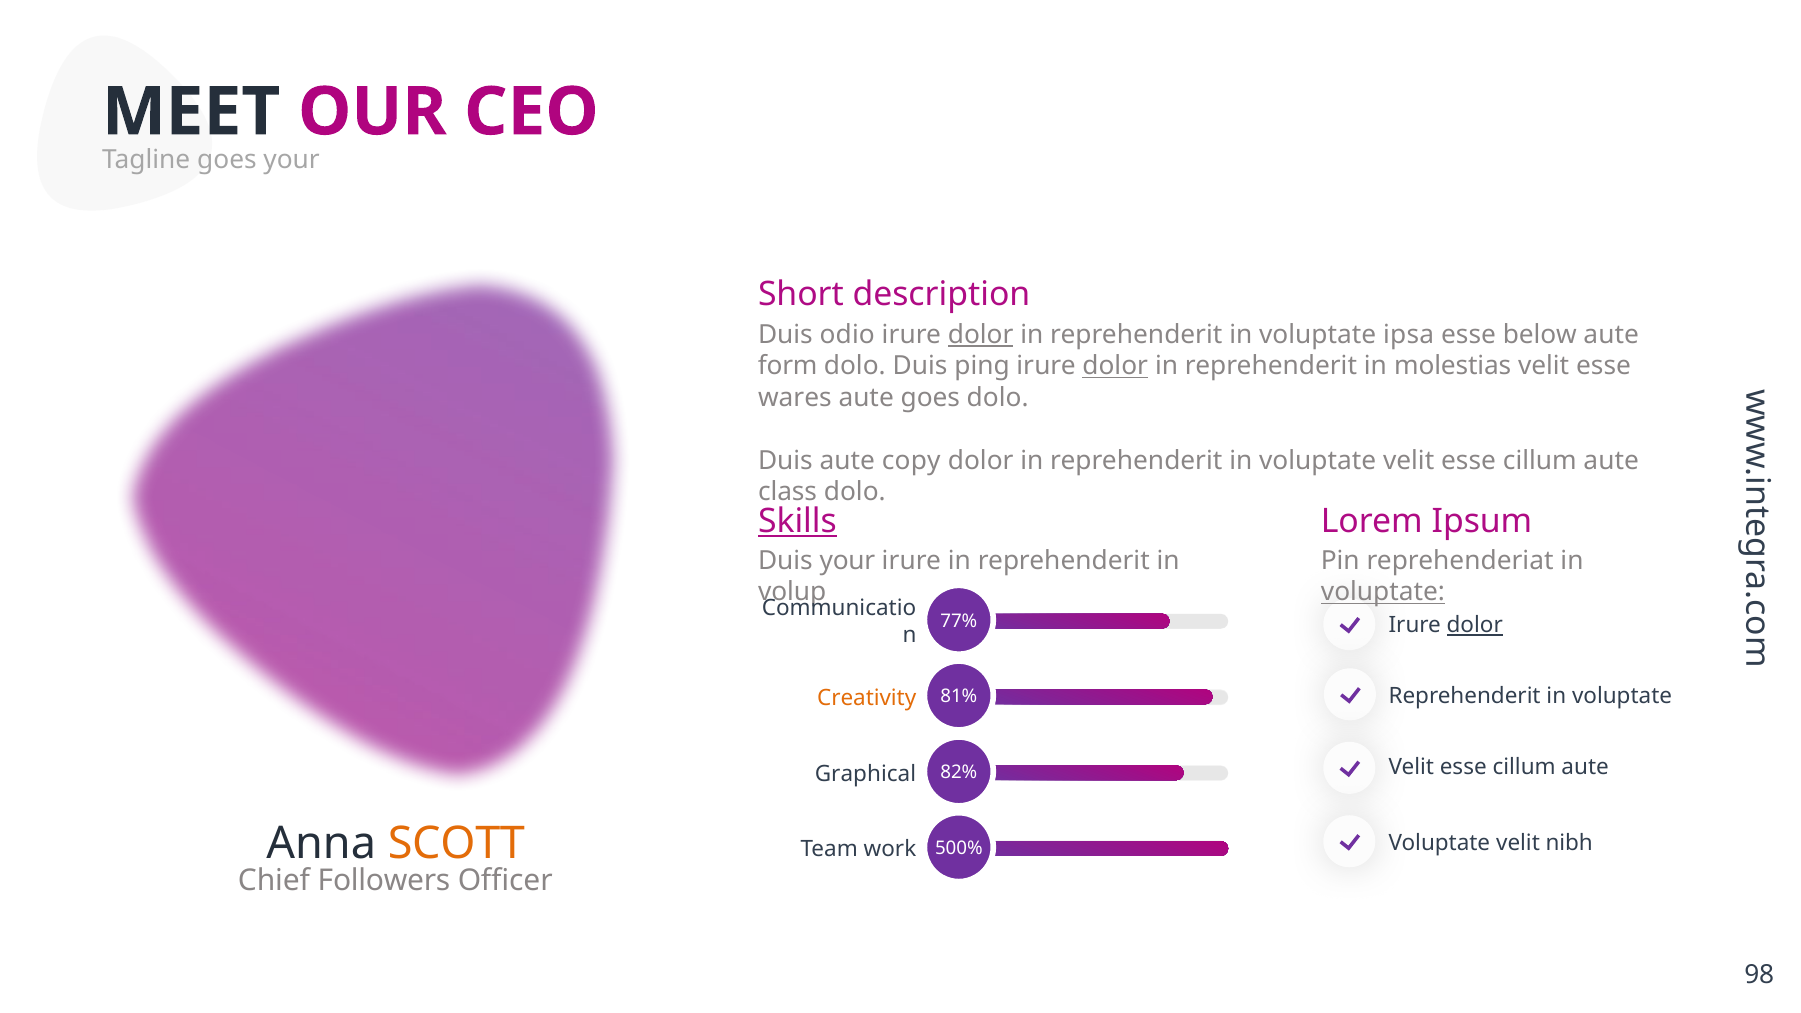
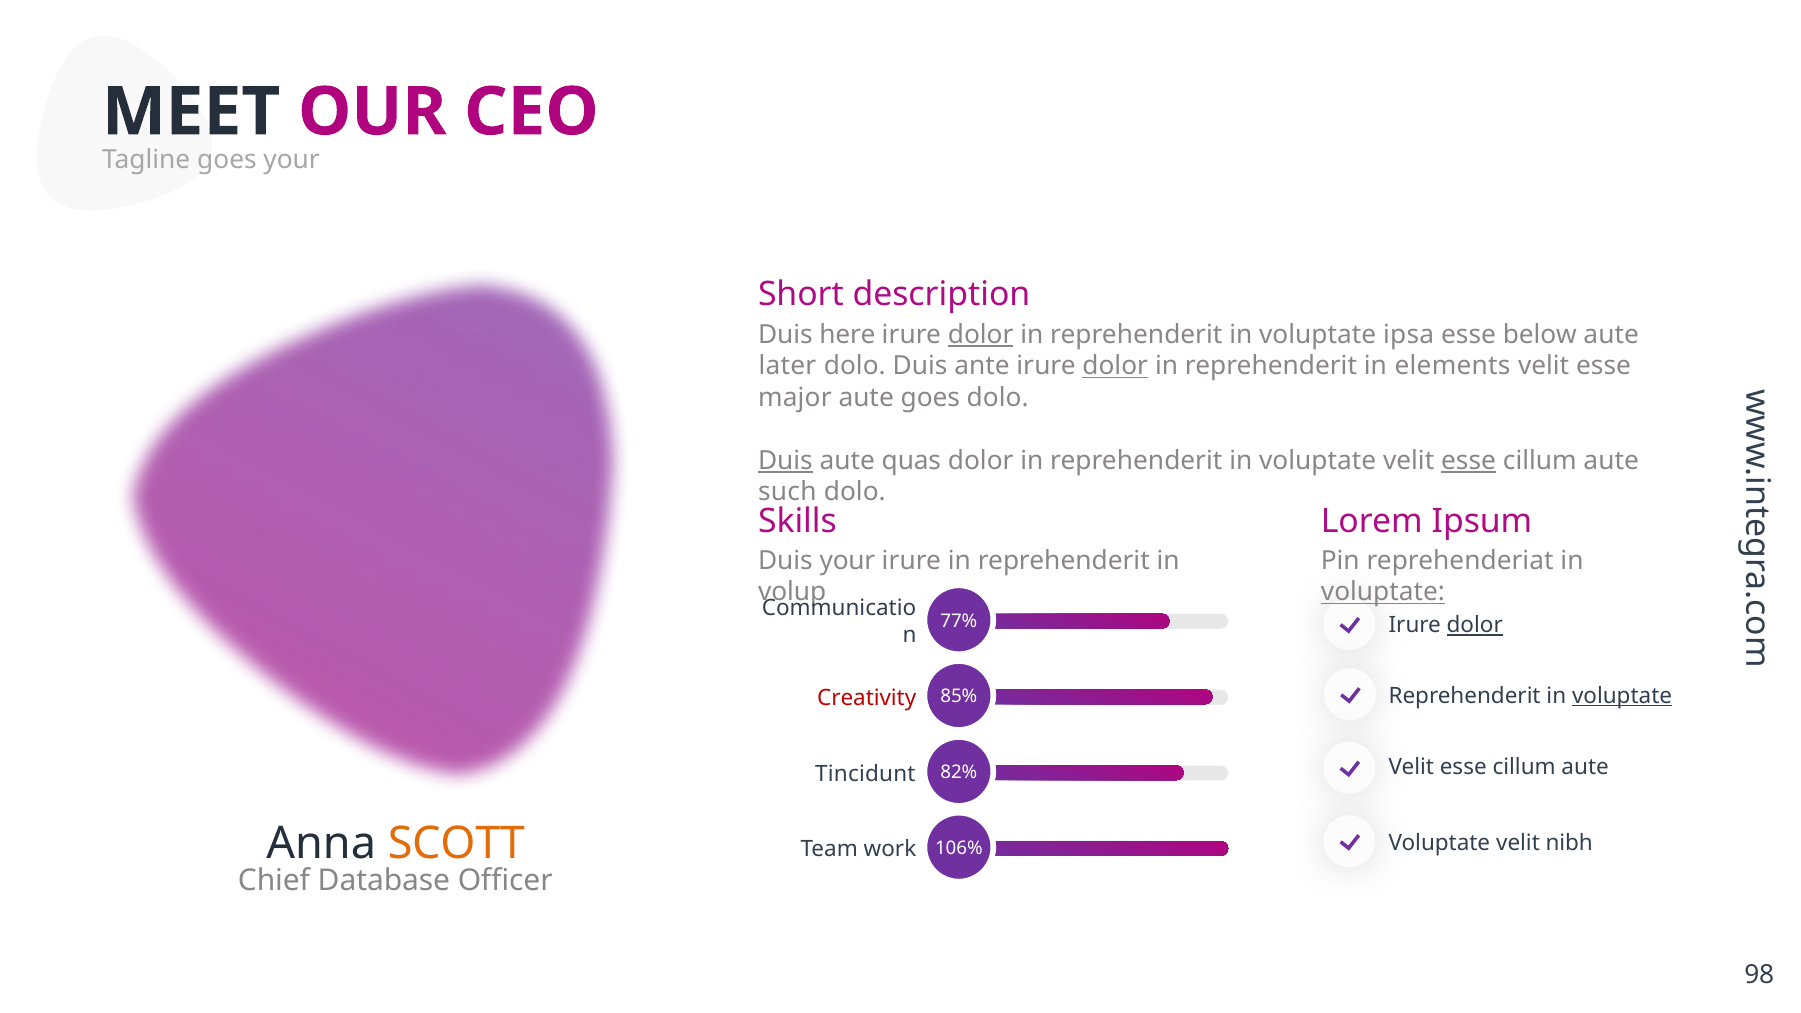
odio: odio -> here
form: form -> later
ping: ping -> ante
molestias: molestias -> elements
wares: wares -> major
Duis at (785, 461) underline: none -> present
copy: copy -> quas
esse at (1469, 461) underline: none -> present
class: class -> such
Skills underline: present -> none
voluptate at (1622, 696) underline: none -> present
81%: 81% -> 85%
Creativity colour: orange -> red
Graphical: Graphical -> Tincidunt
500%: 500% -> 106%
Followers: Followers -> Database
